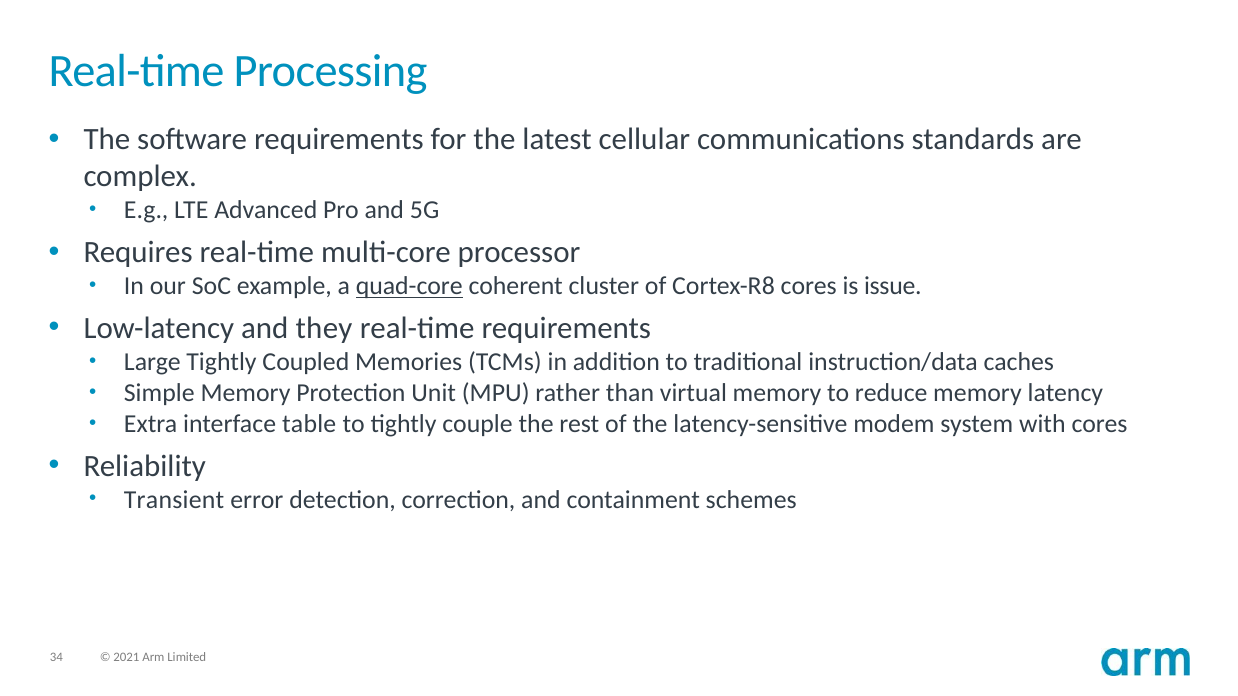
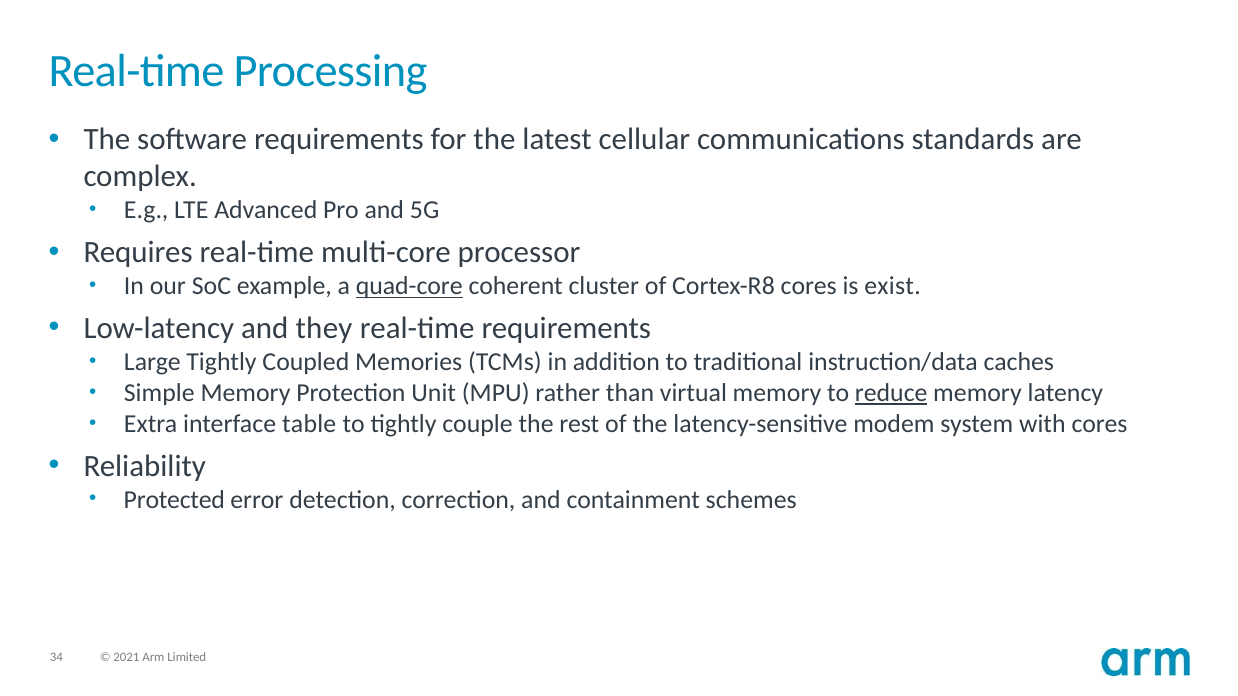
issue: issue -> exist
reduce underline: none -> present
Transient: Transient -> Protected
